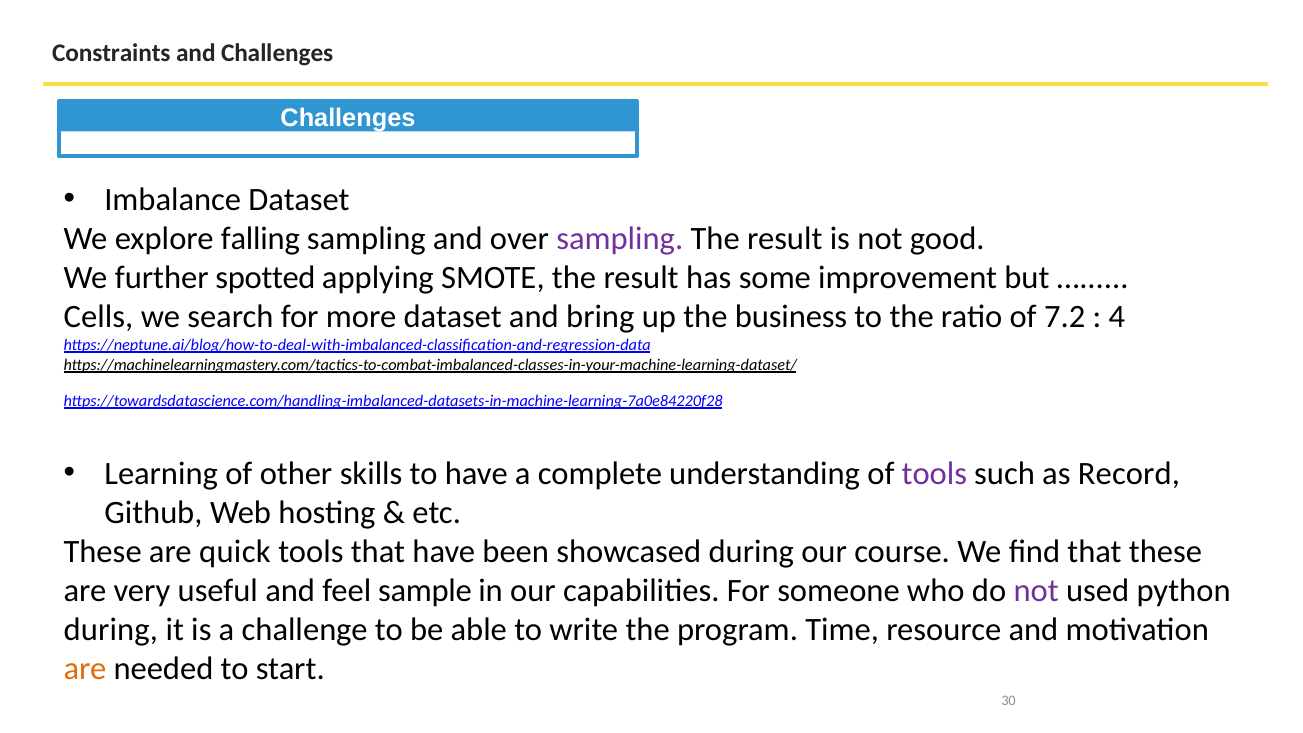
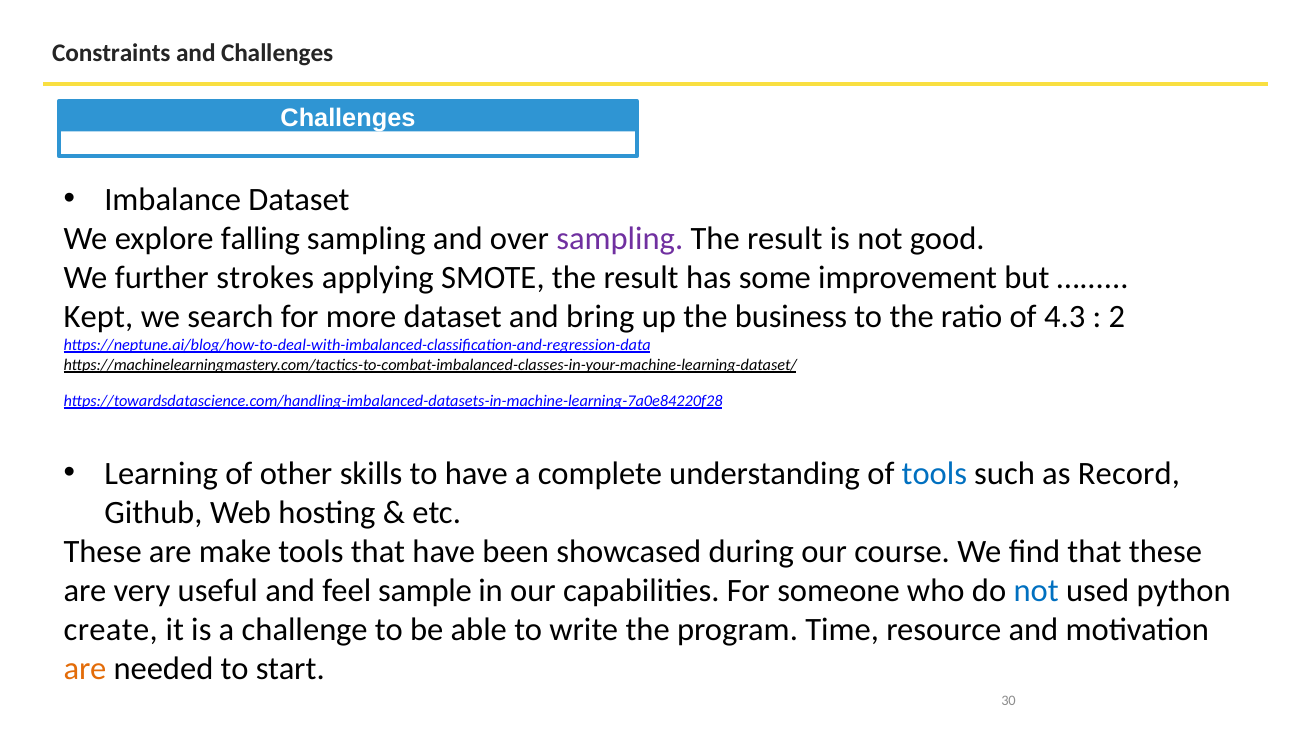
spotted: spotted -> strokes
Cells: Cells -> Kept
7.2: 7.2 -> 4.3
4: 4 -> 2
tools at (934, 474) colour: purple -> blue
quick: quick -> make
not at (1036, 591) colour: purple -> blue
during at (111, 630): during -> create
